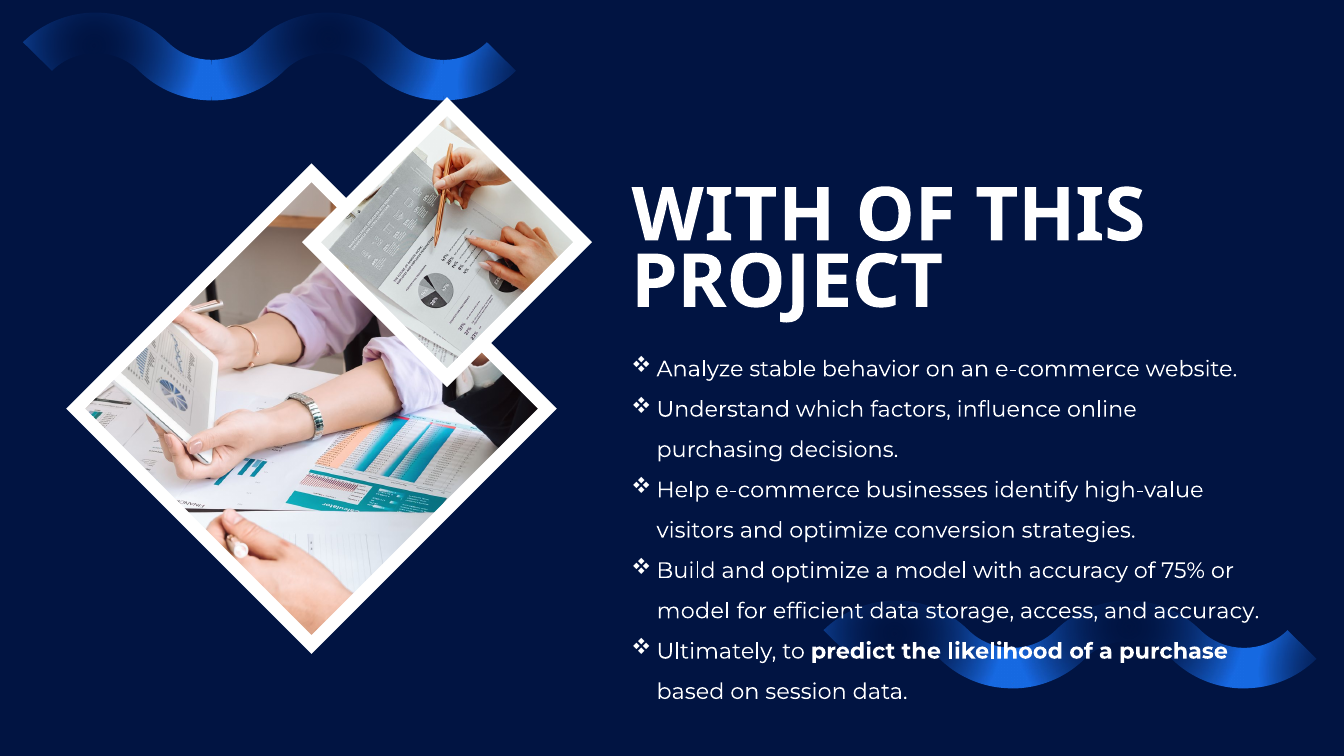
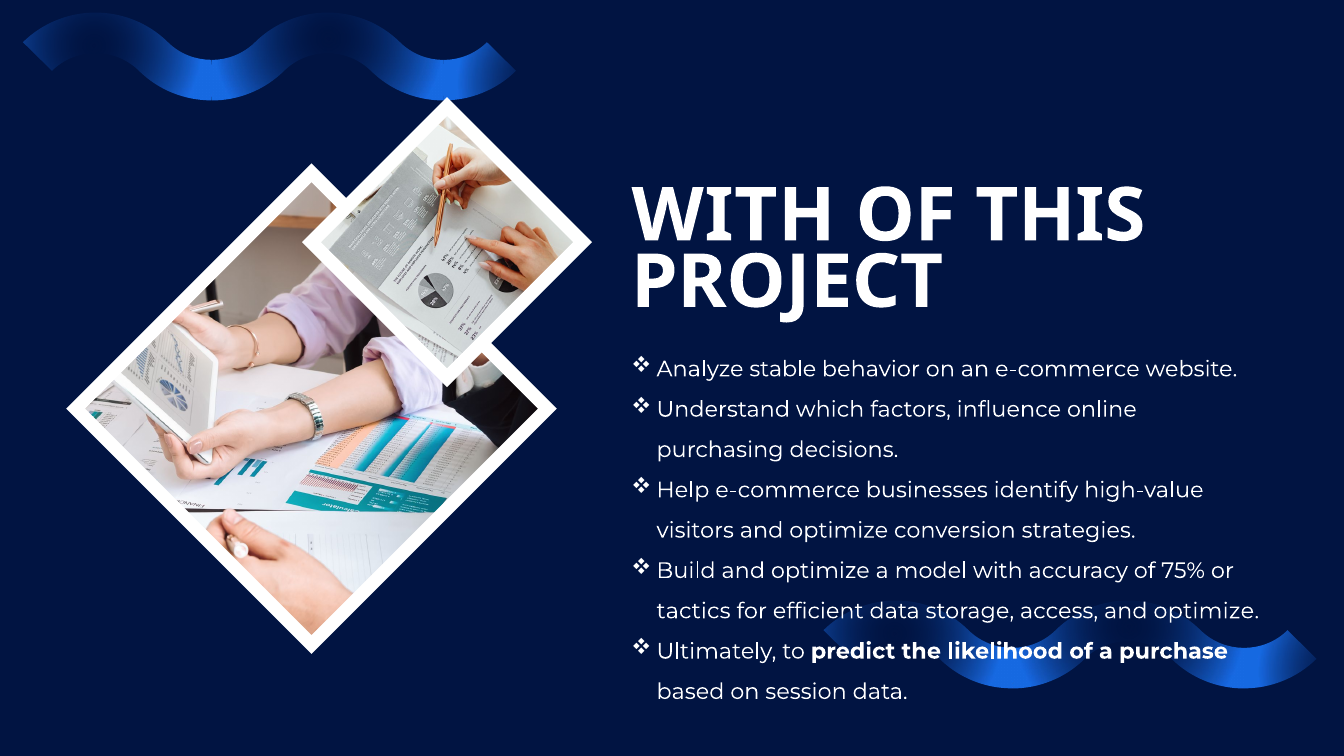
model at (693, 611): model -> tactics
access and accuracy: accuracy -> optimize
